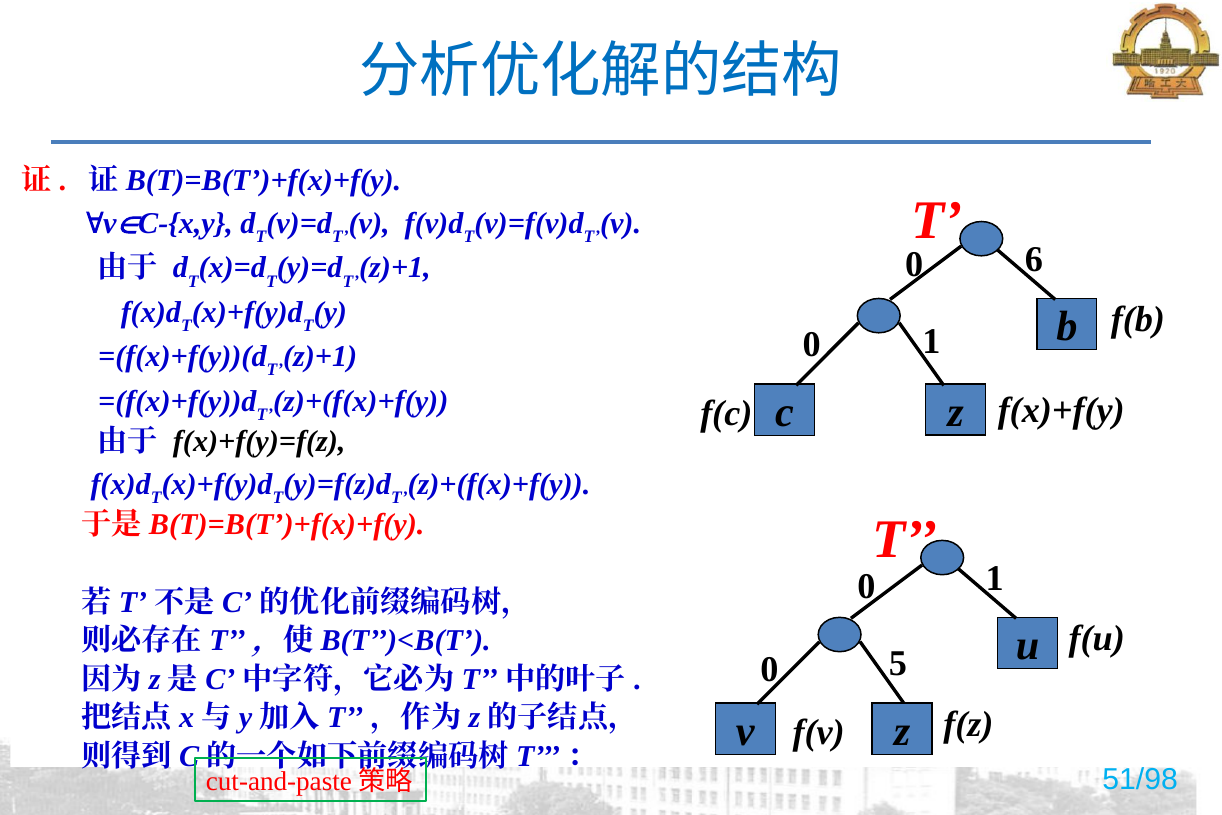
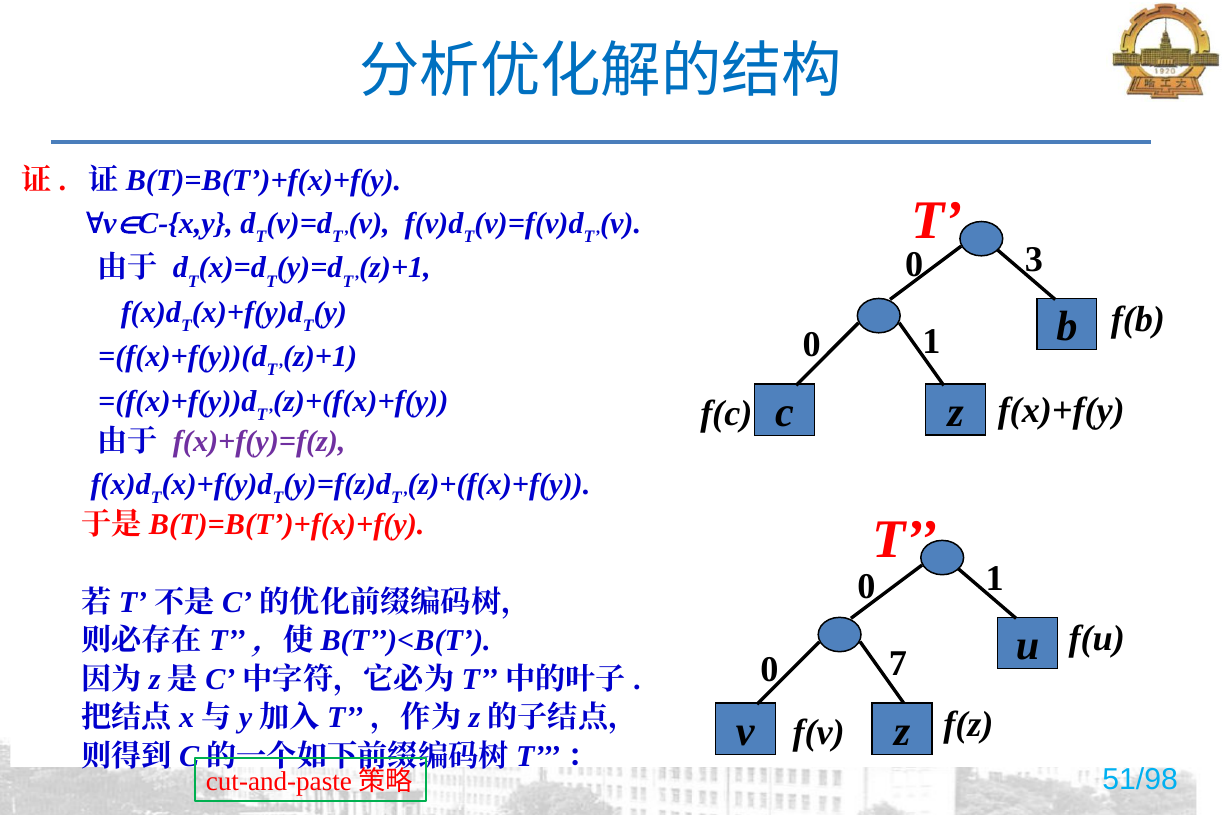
6: 6 -> 3
f(x)+f(y)=f(z colour: black -> purple
5: 5 -> 7
